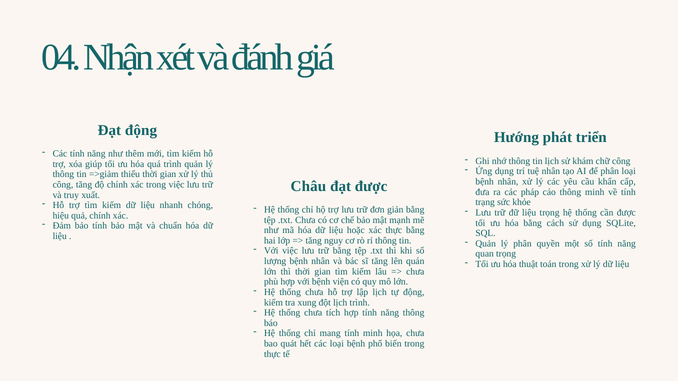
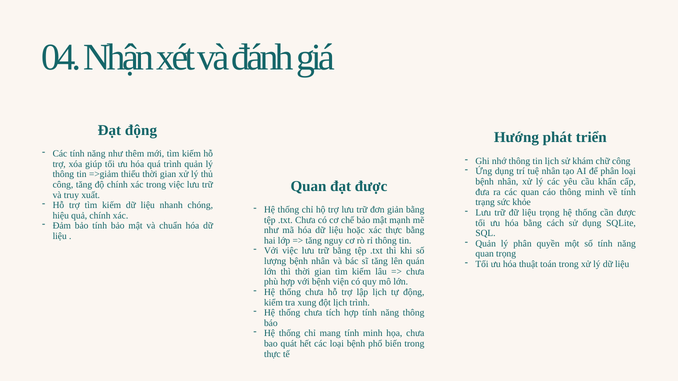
Châu at (308, 186): Châu -> Quan
các pháp: pháp -> quan
